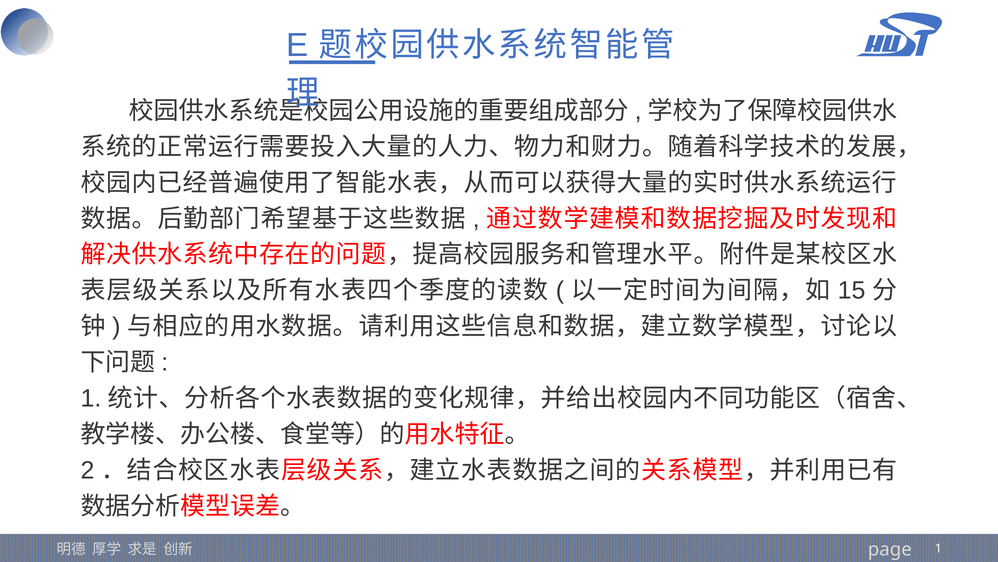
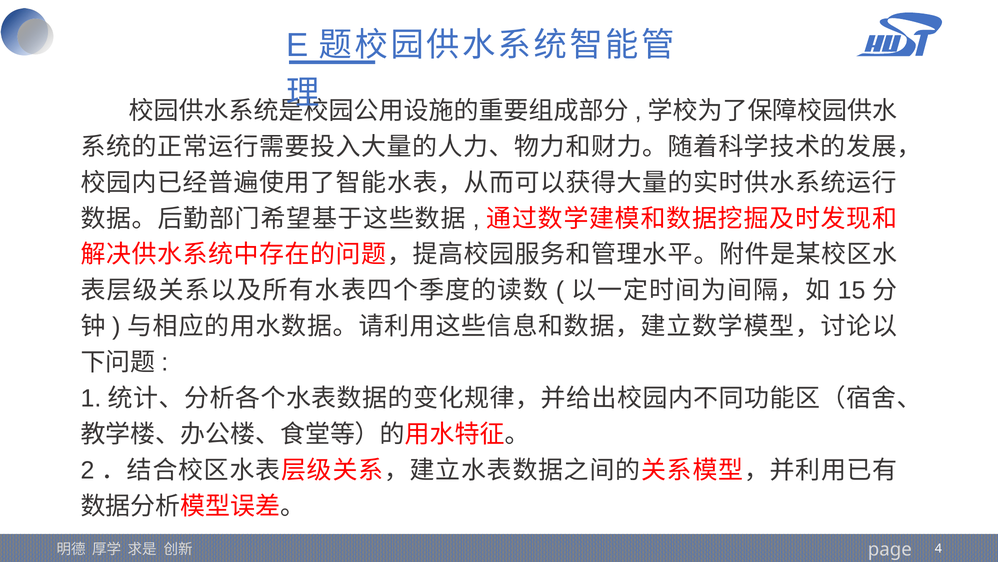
1 at (938, 548): 1 -> 4
